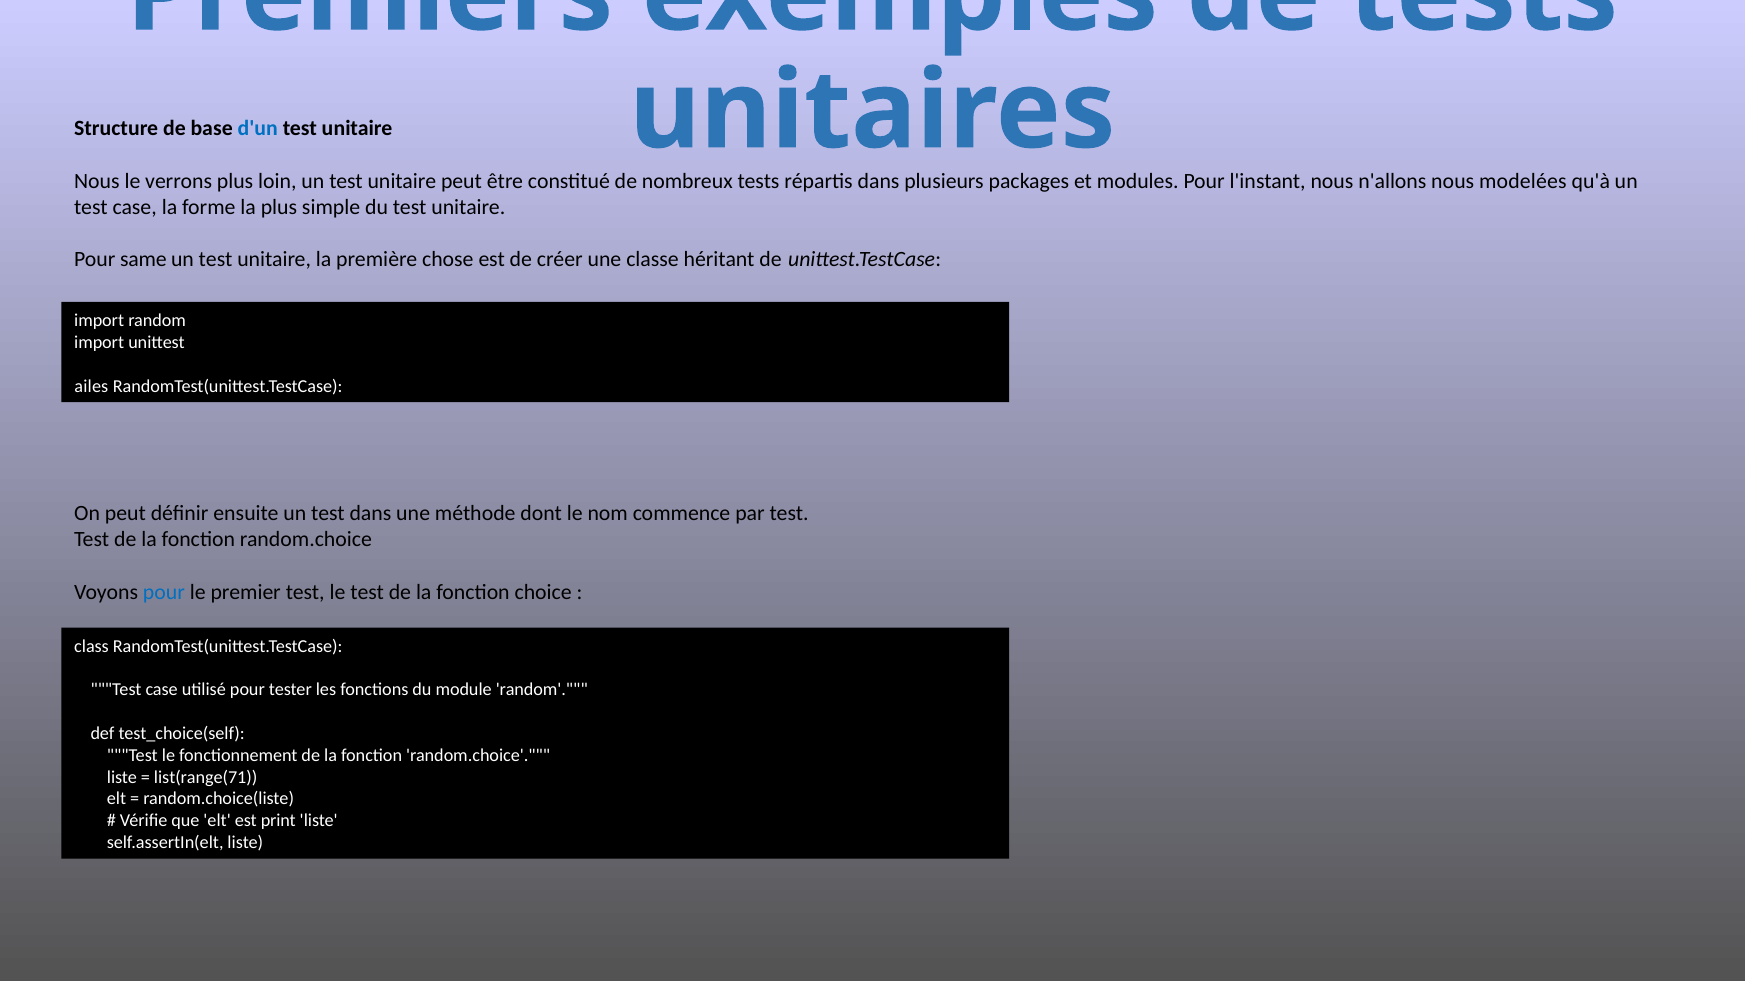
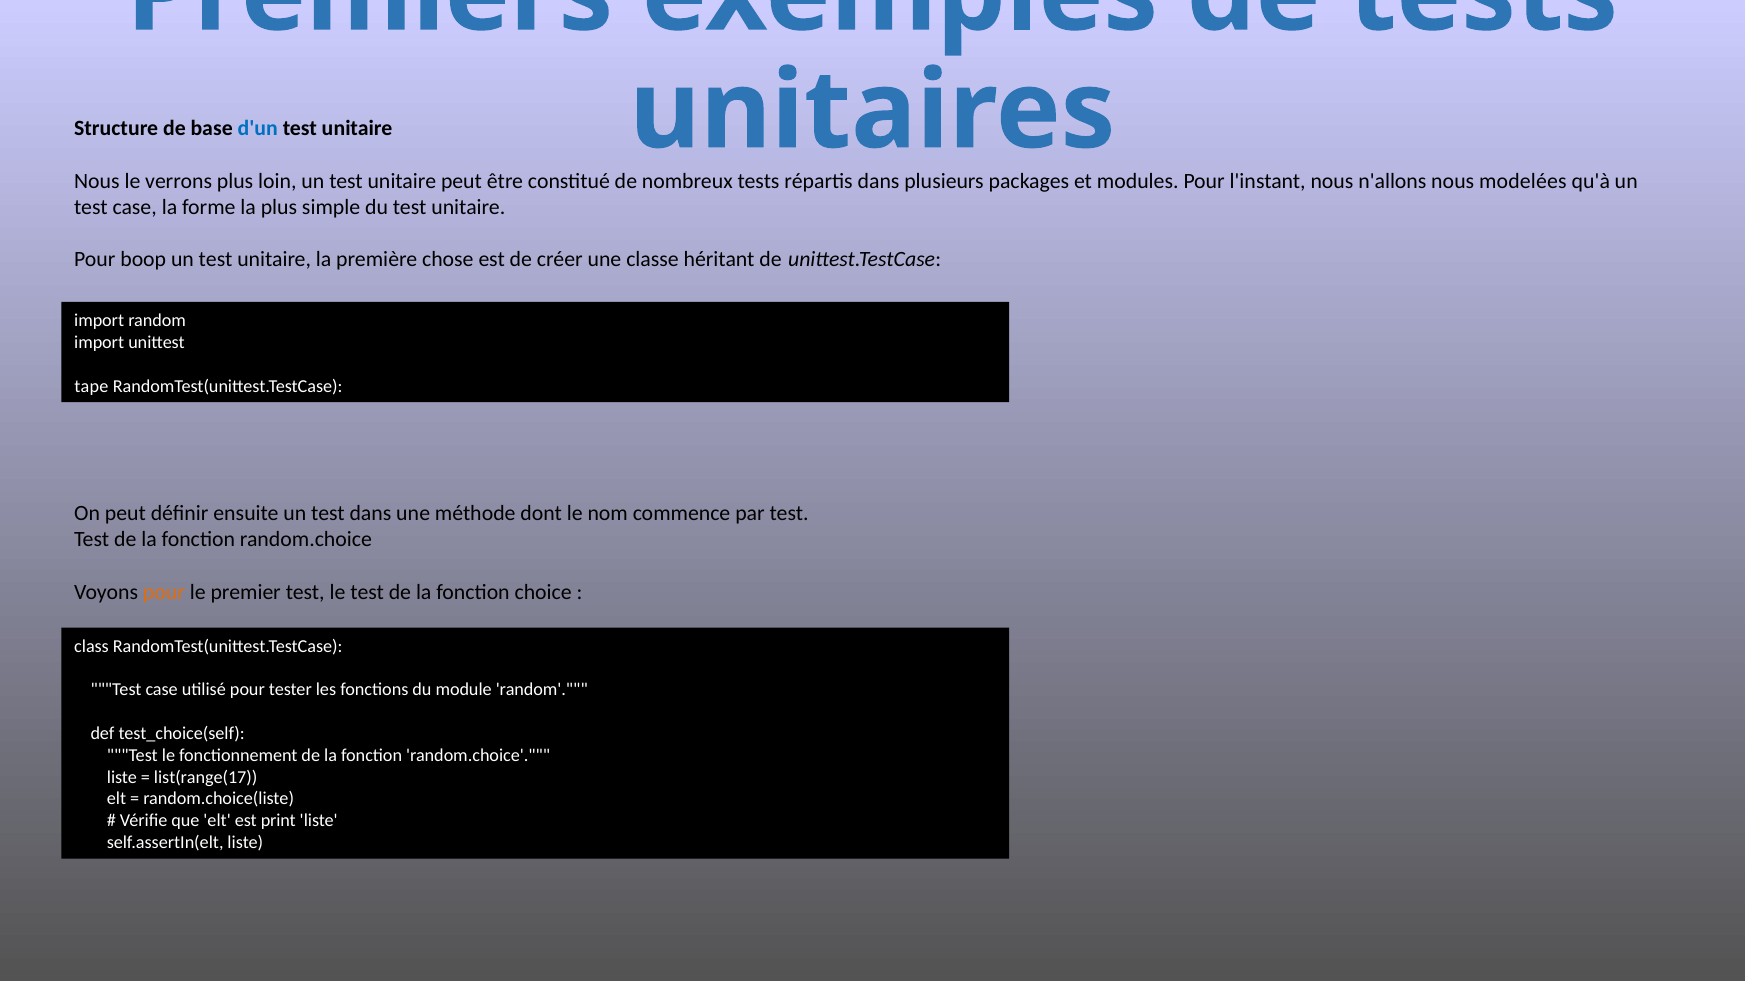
same: same -> boop
ailes: ailes -> tape
pour at (164, 592) colour: blue -> orange
list(range(71: list(range(71 -> list(range(17
